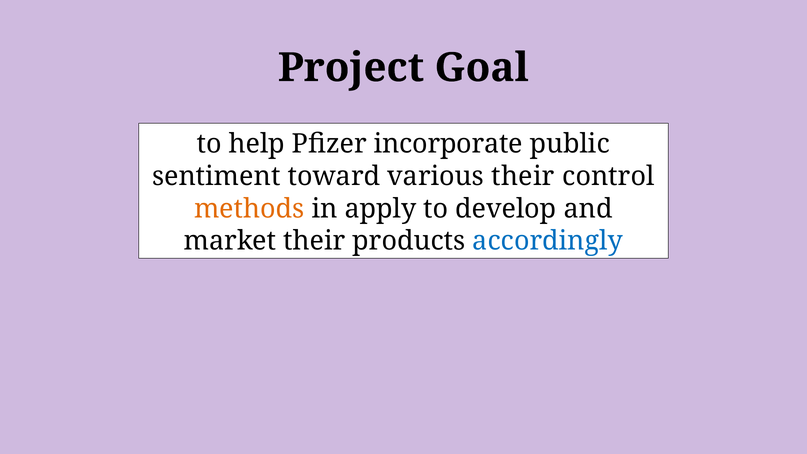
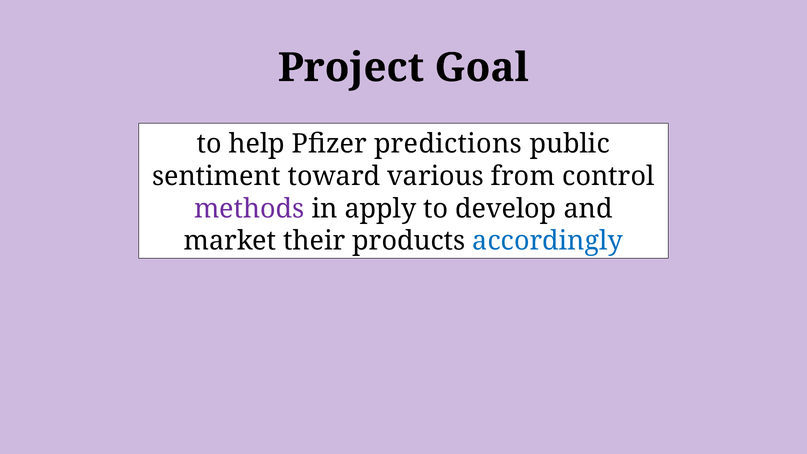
incorporate: incorporate -> predictions
various their: their -> from
methods colour: orange -> purple
